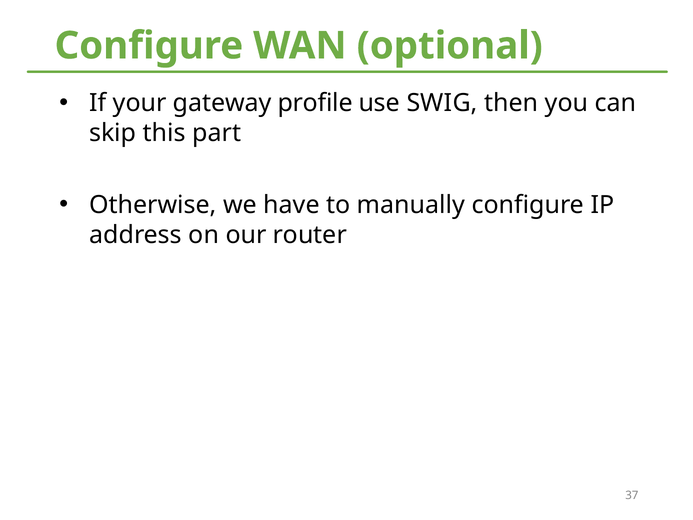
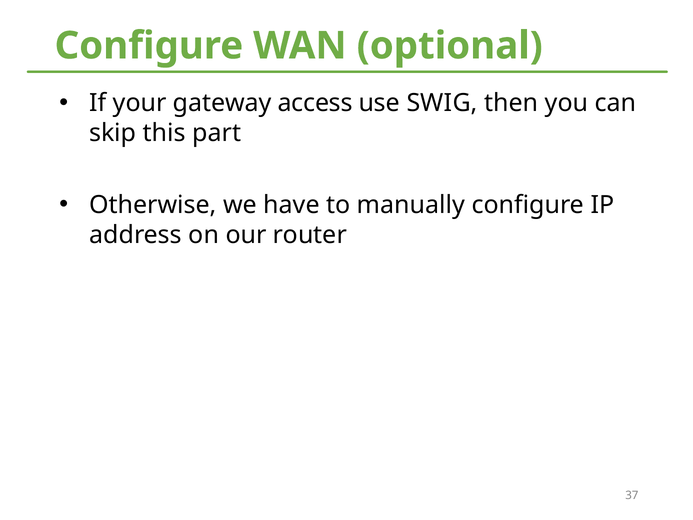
profile: profile -> access
